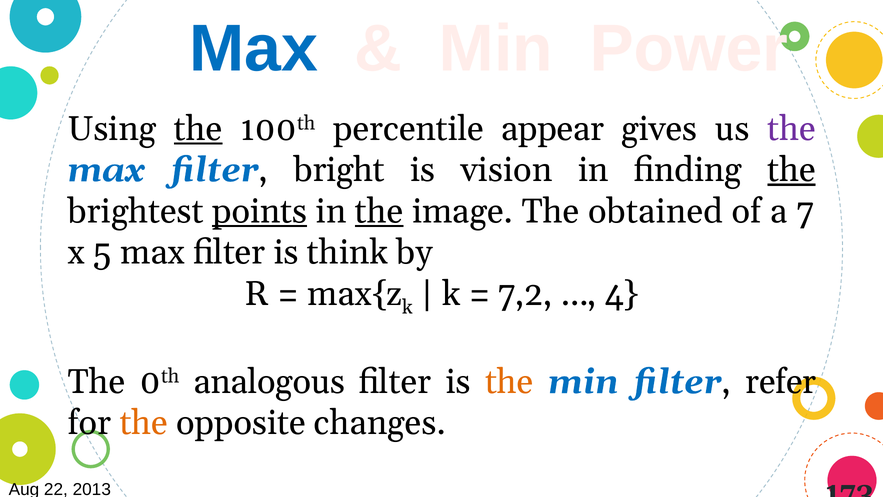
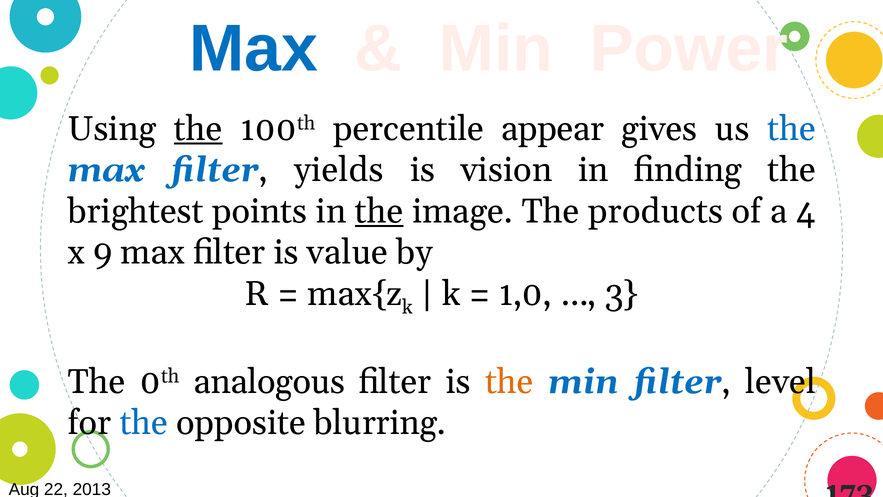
the at (791, 129) colour: purple -> blue
bright: bright -> yields
the at (792, 170) underline: present -> none
points underline: present -> none
obtained: obtained -> products
7: 7 -> 4
5: 5 -> 9
think: think -> value
7,2: 7,2 -> 1,0
4: 4 -> 3
refer: refer -> level
the at (144, 423) colour: orange -> blue
changes: changes -> blurring
